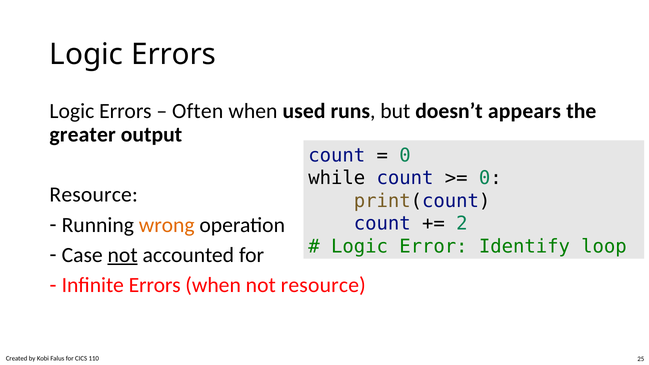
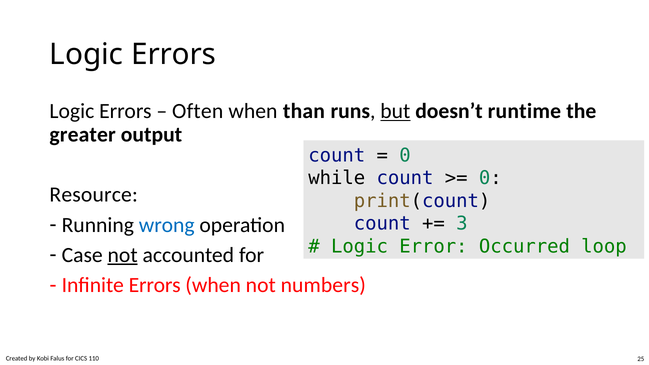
used: used -> than
but underline: none -> present
appears: appears -> runtime
wrong colour: orange -> blue
2: 2 -> 3
Identify: Identify -> Occurred
not resource: resource -> numbers
